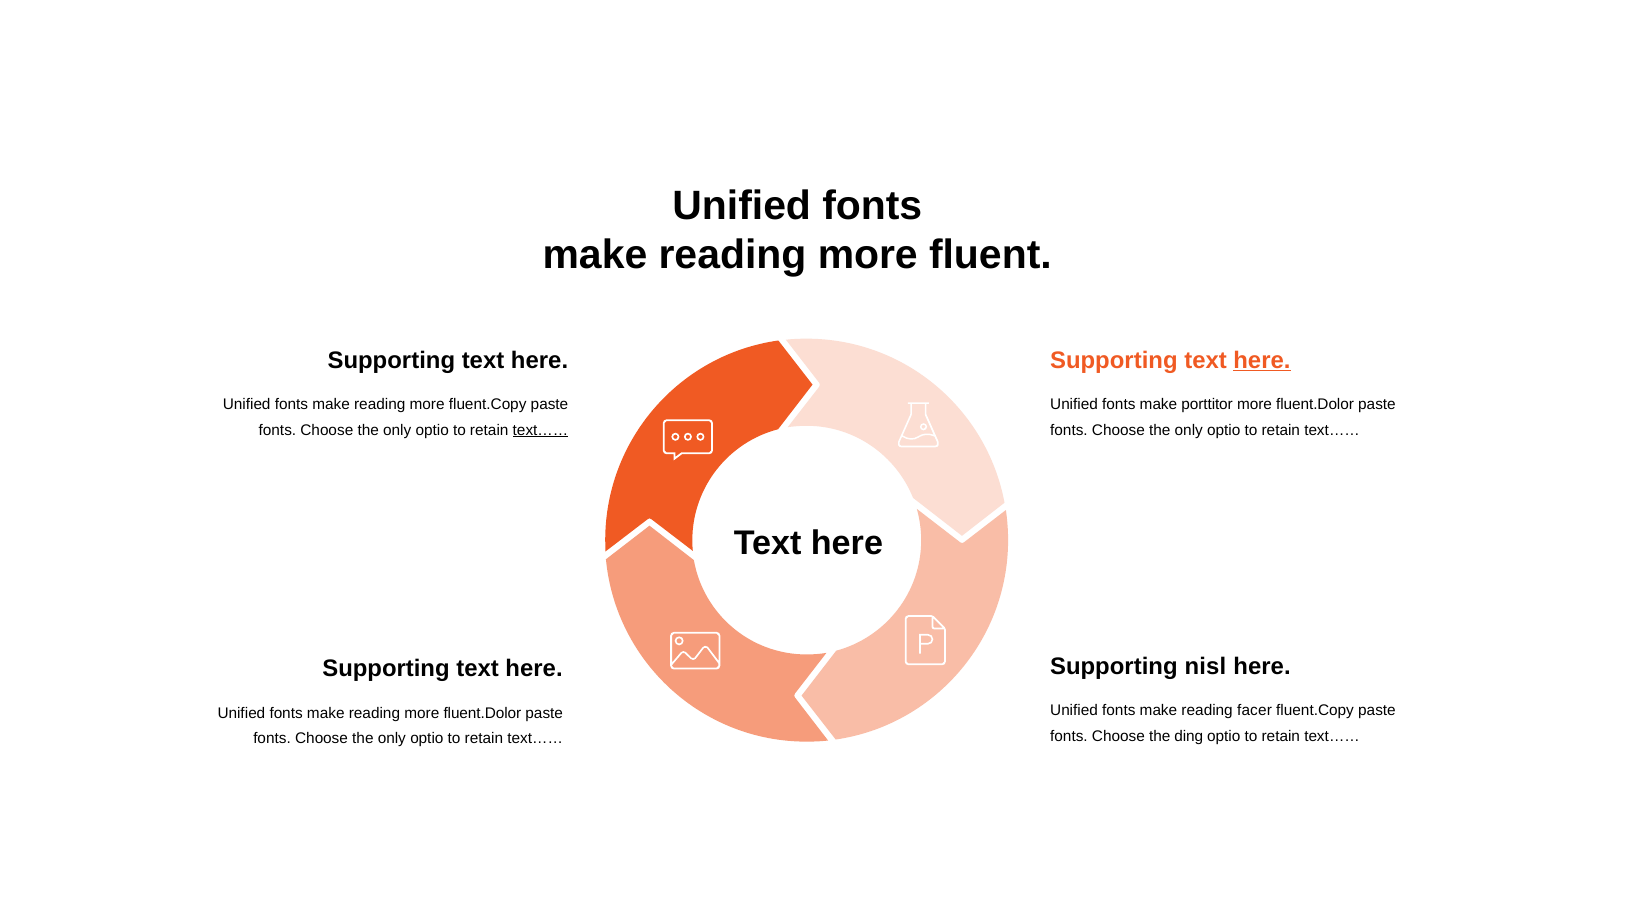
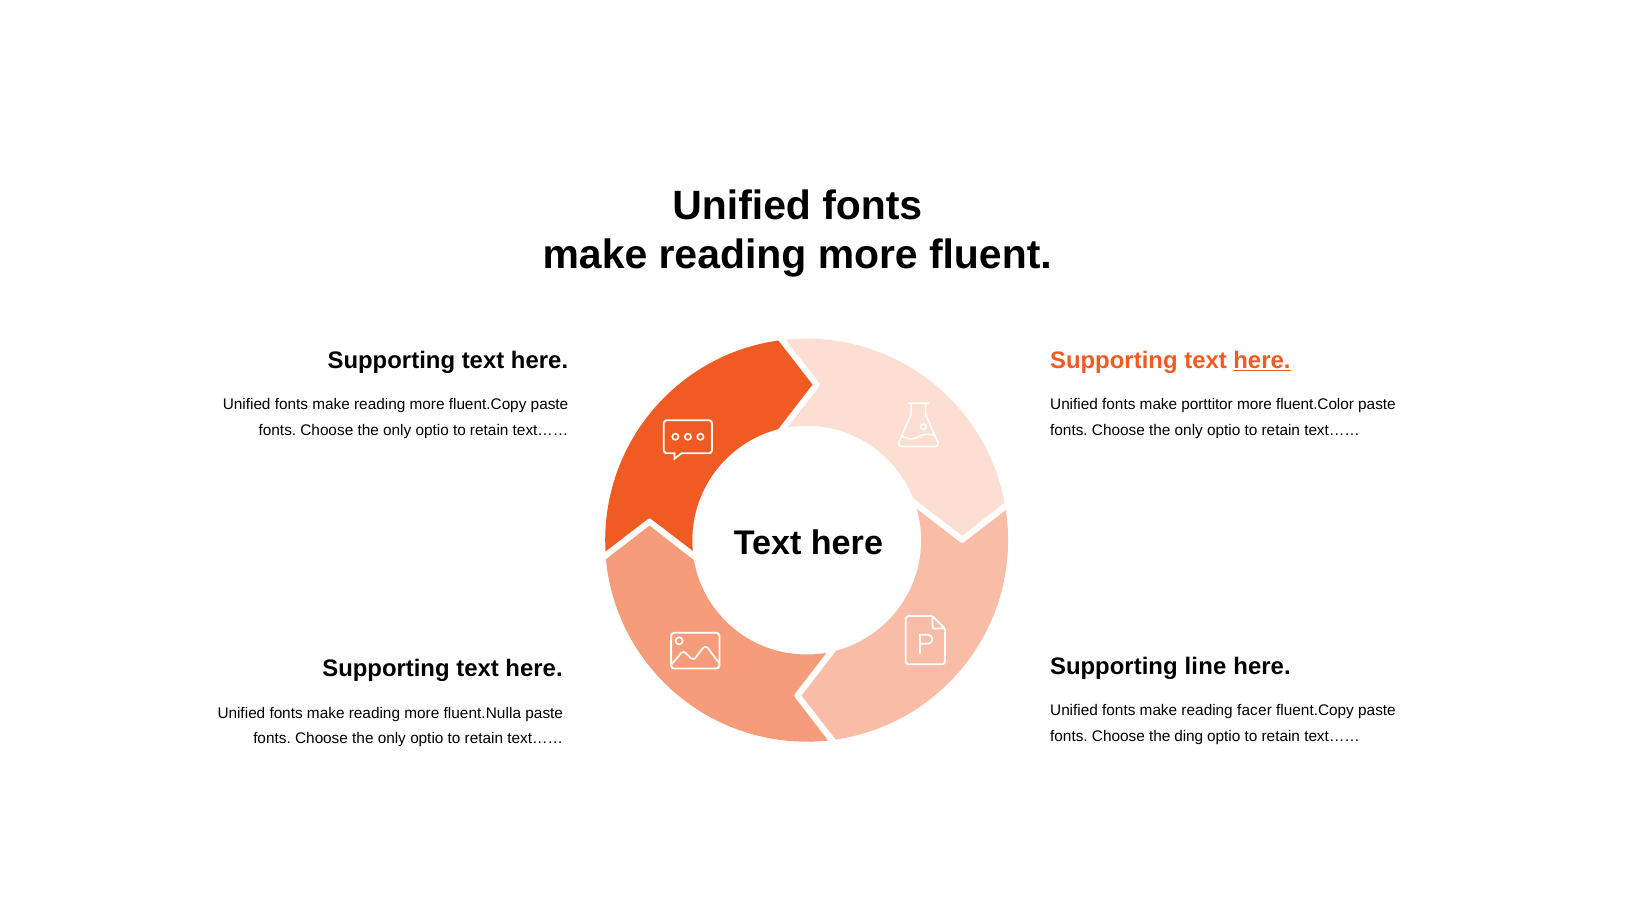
fluent.Dolor at (1315, 405): fluent.Dolor -> fluent.Color
text…… at (540, 430) underline: present -> none
nisl: nisl -> line
reading more fluent.Dolor: fluent.Dolor -> fluent.Nulla
